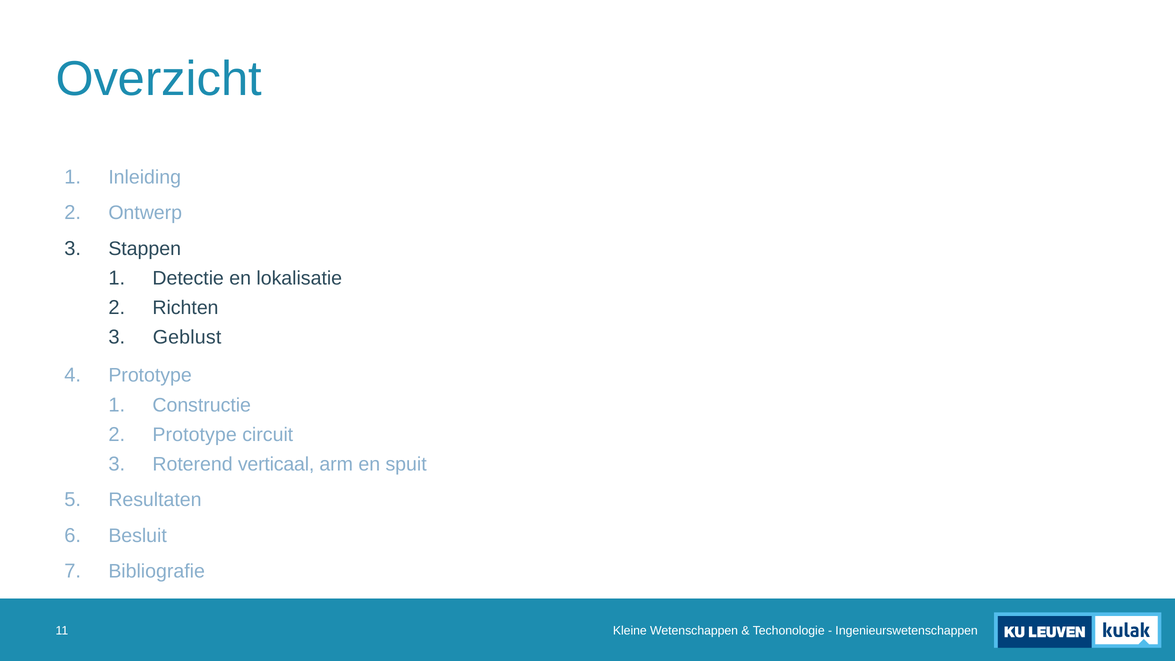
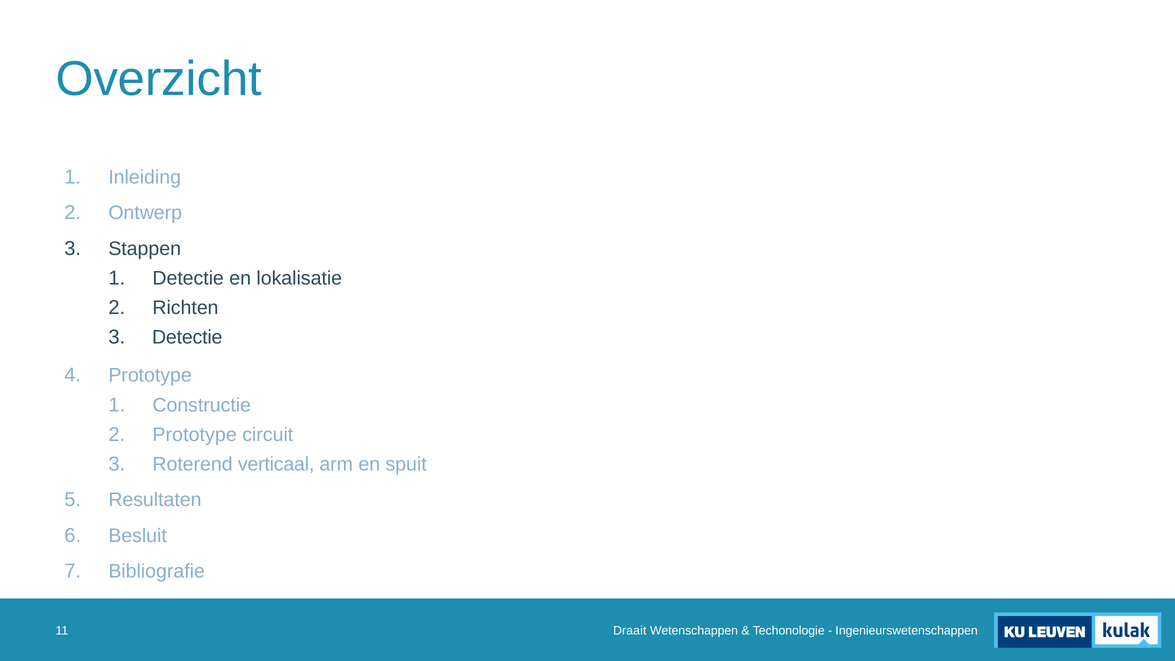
Geblust at (187, 337): Geblust -> Detectie
Kleine: Kleine -> Draait
